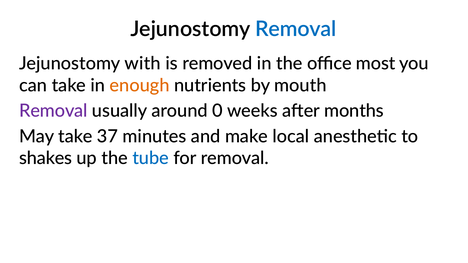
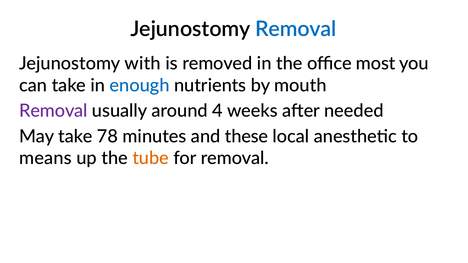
enough colour: orange -> blue
0: 0 -> 4
months: months -> needed
37: 37 -> 78
make: make -> these
shakes: shakes -> means
tube colour: blue -> orange
